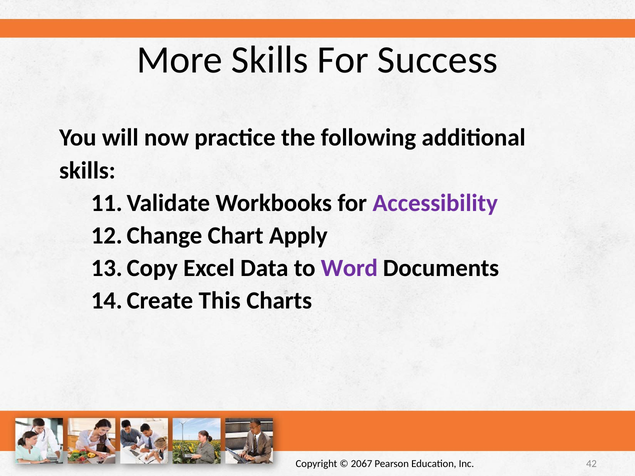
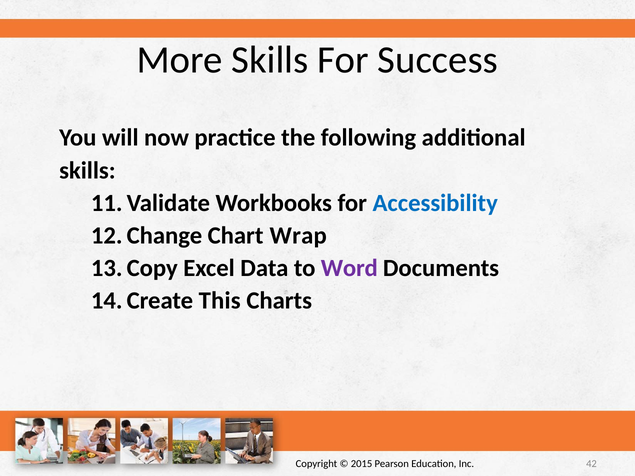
Accessibility colour: purple -> blue
Apply: Apply -> Wrap
2067: 2067 -> 2015
